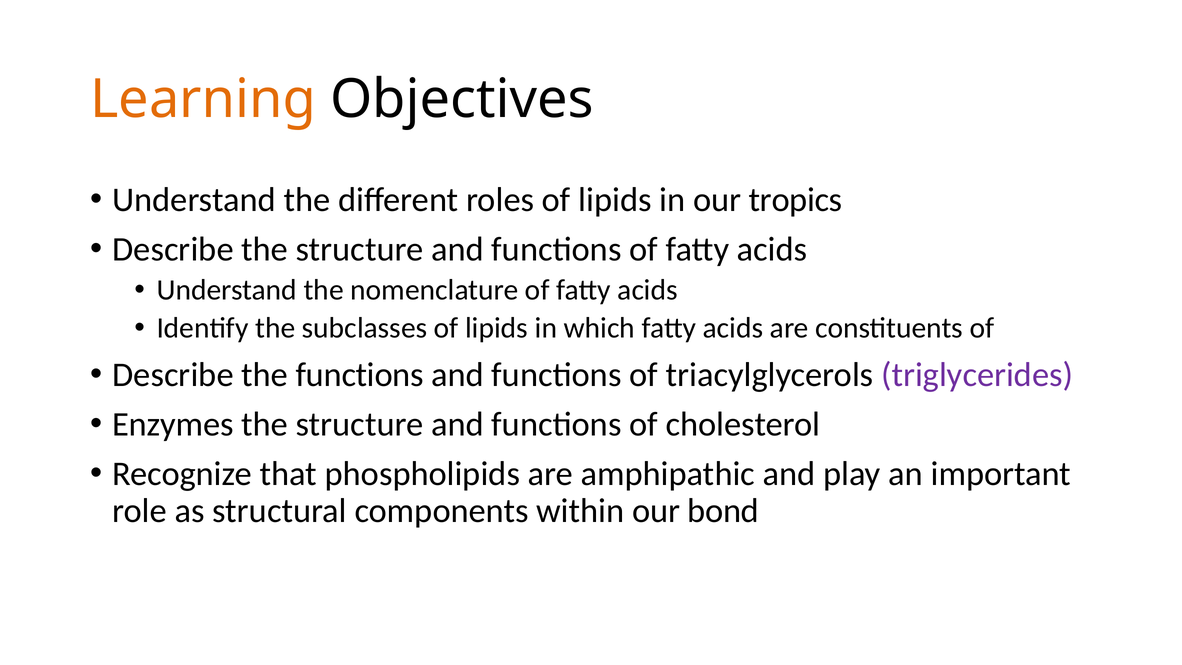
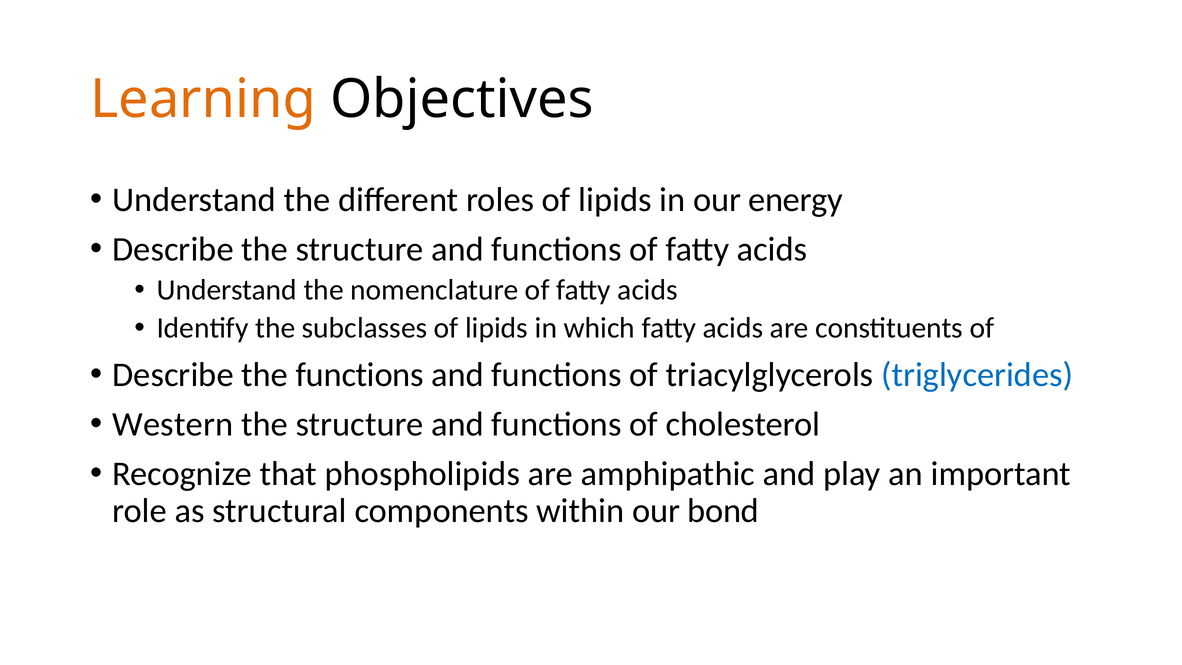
tropics: tropics -> energy
triglycerides colour: purple -> blue
Enzymes: Enzymes -> Western
